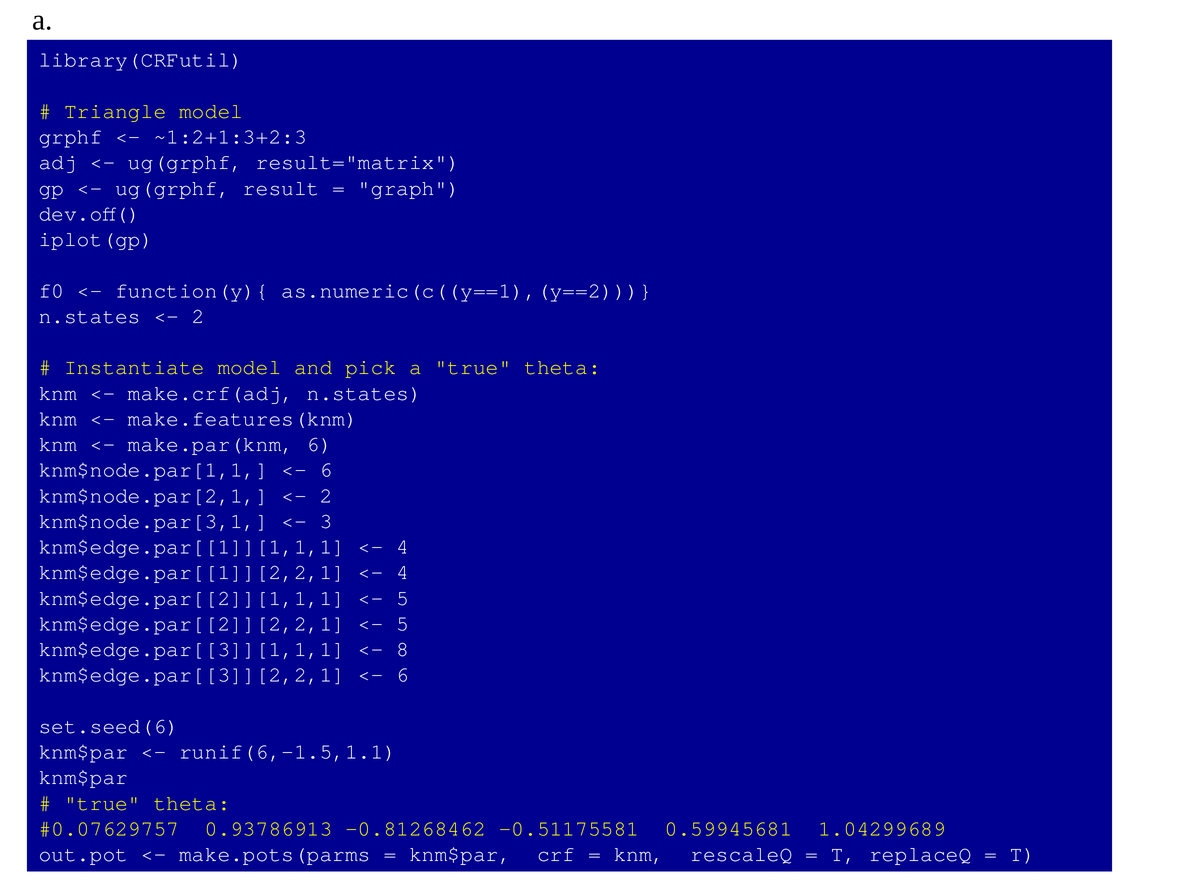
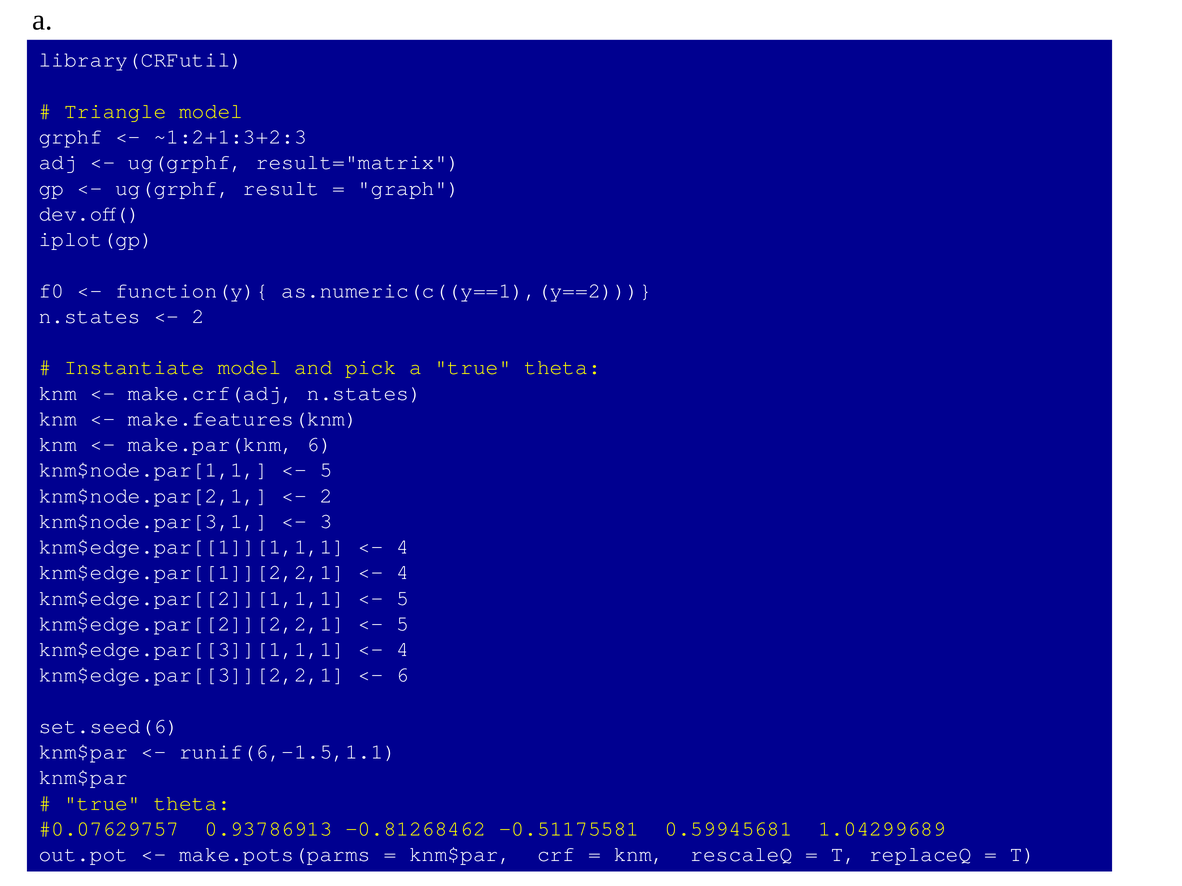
6 at (326, 470): 6 -> 5
8 at (403, 650): 8 -> 4
